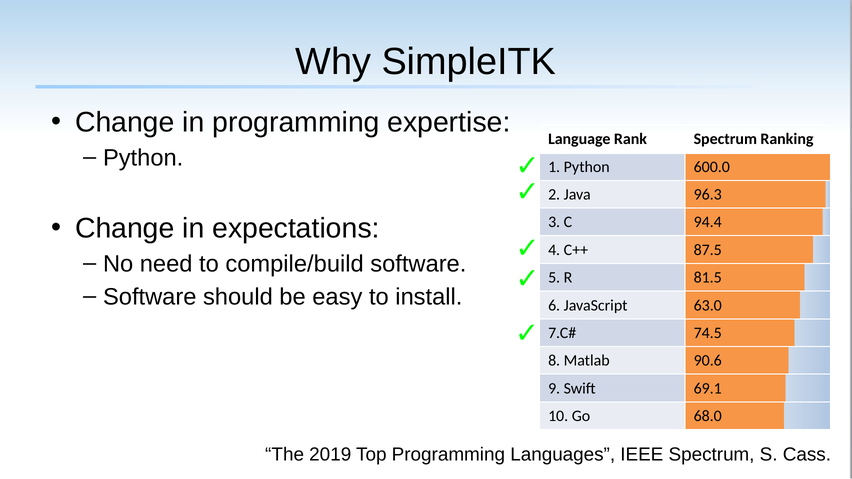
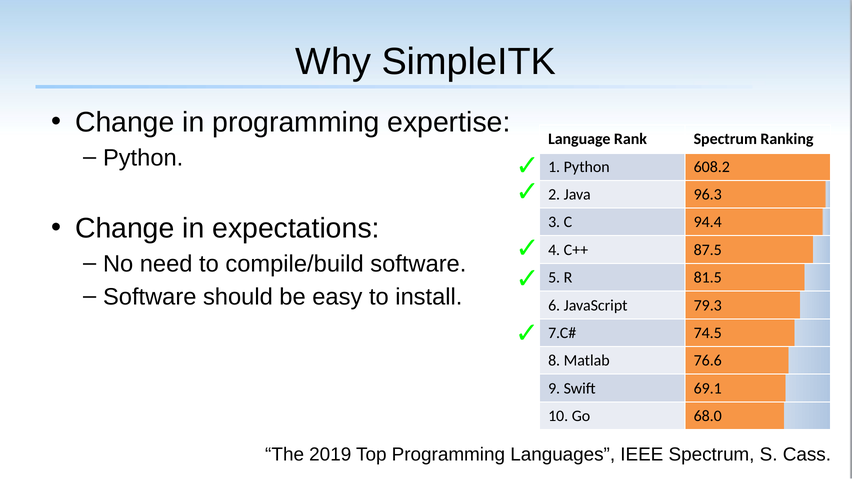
600.0: 600.0 -> 608.2
63.0: 63.0 -> 79.3
90.6: 90.6 -> 76.6
